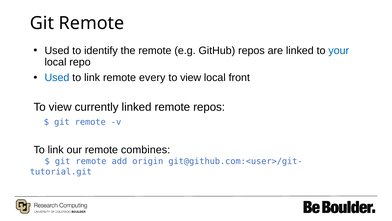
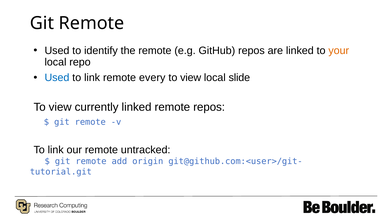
your colour: blue -> orange
front: front -> slide
combines: combines -> untracked
